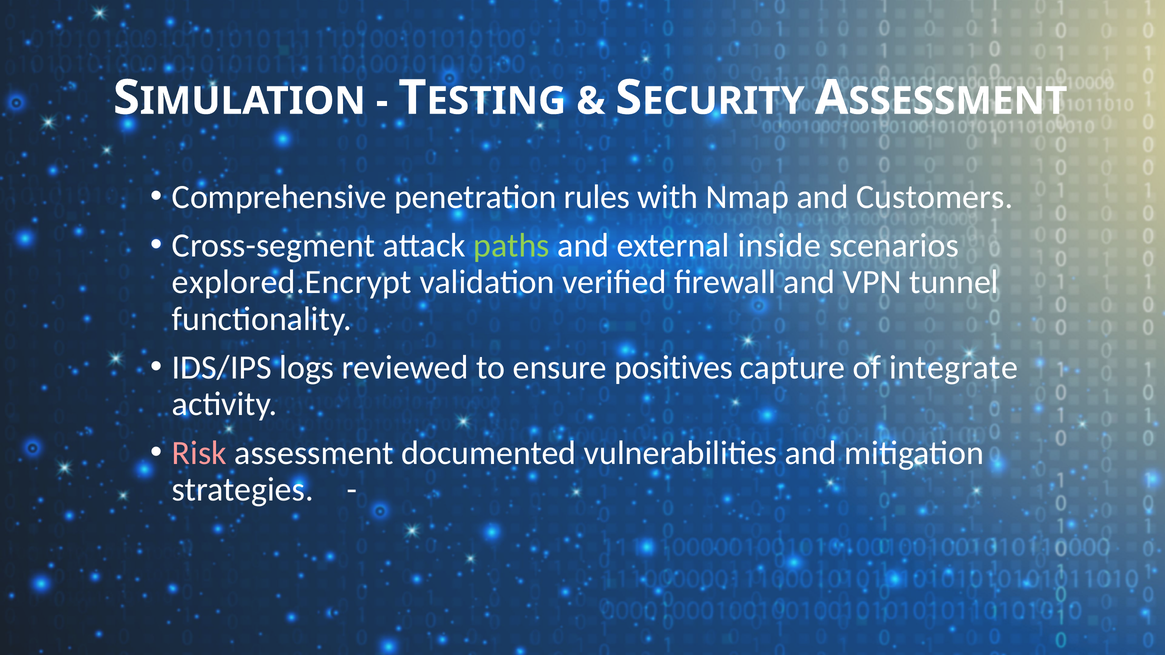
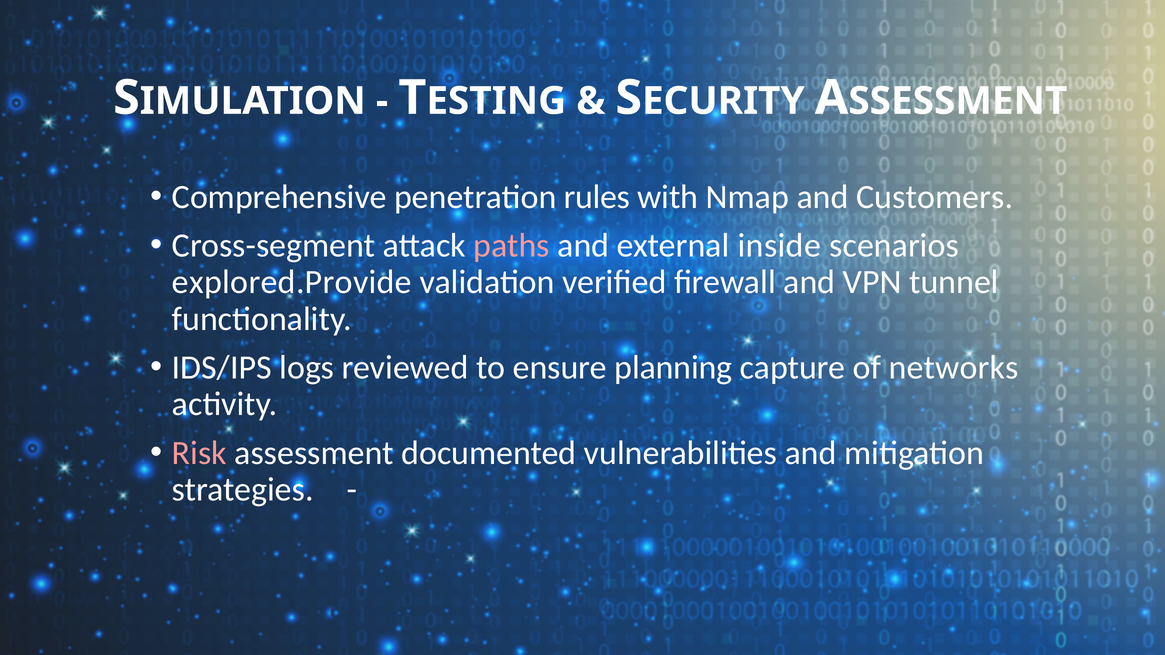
paths colour: light green -> pink
explored.Encrypt: explored.Encrypt -> explored.Provide
positives: positives -> planning
integrate: integrate -> networks
